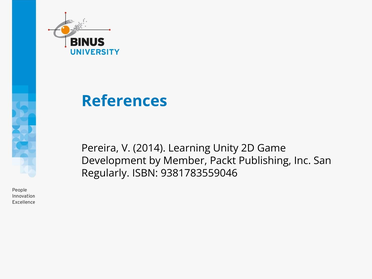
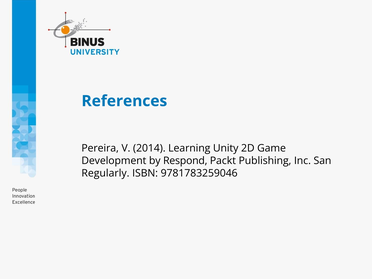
Member: Member -> Respond
9381783559046: 9381783559046 -> 9781783259046
